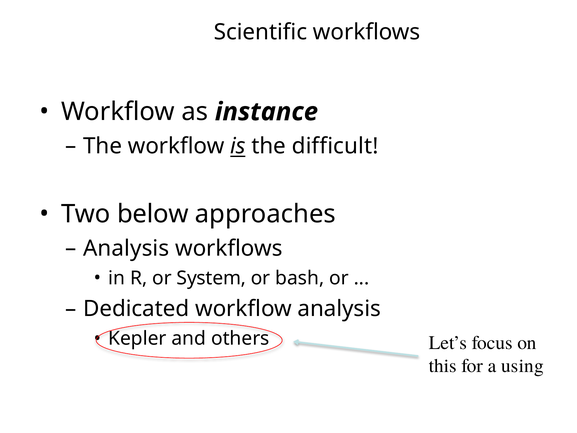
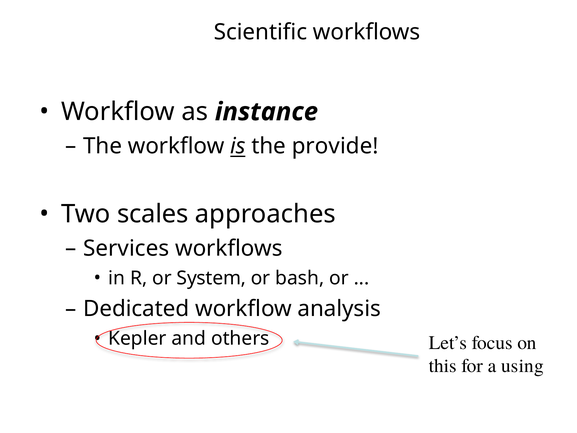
difficult: difficult -> provide
below: below -> scales
Analysis at (126, 248): Analysis -> Services
